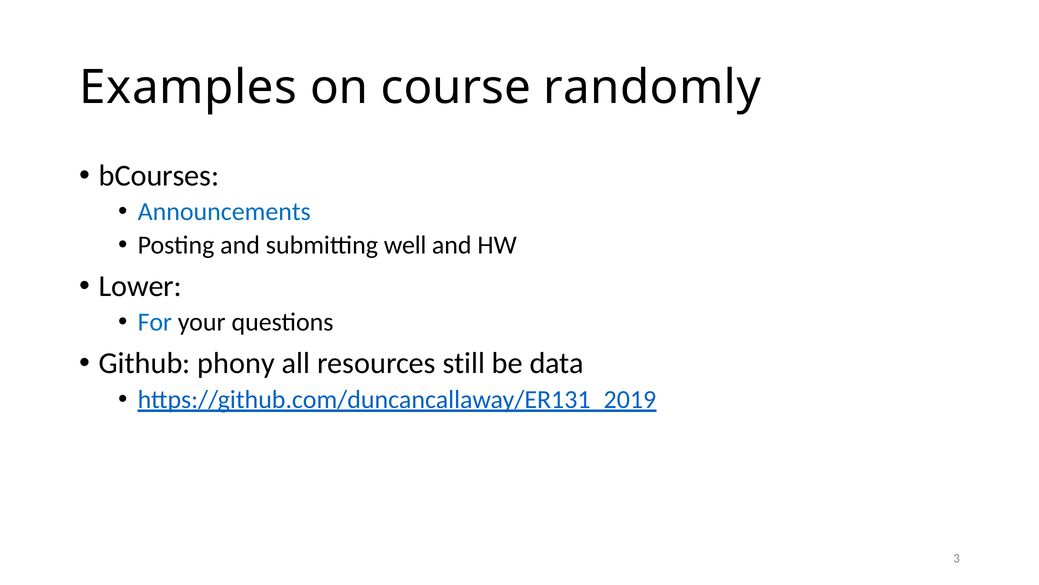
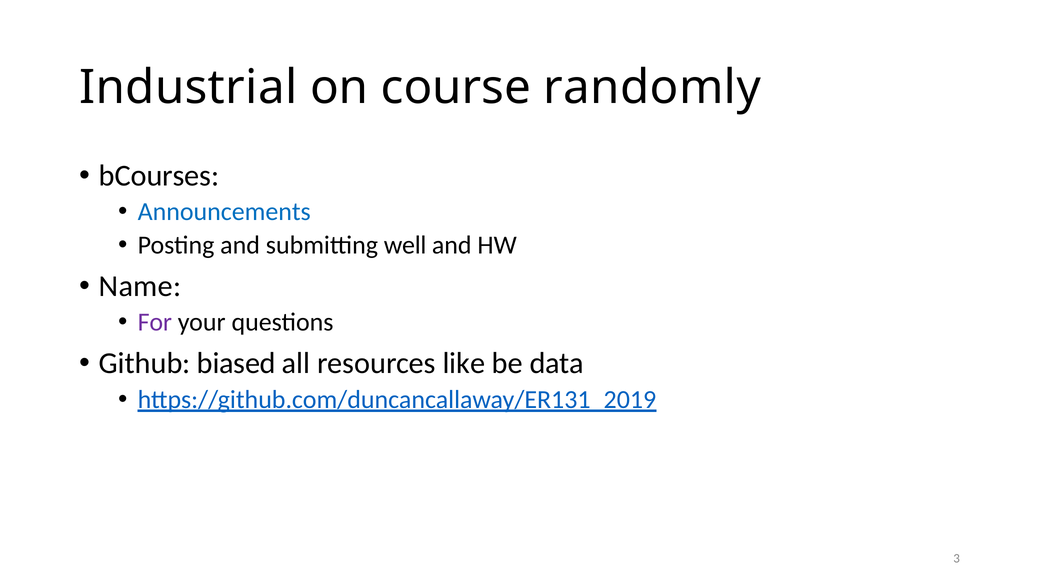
Examples: Examples -> Industrial
Lower: Lower -> Name
For colour: blue -> purple
phony: phony -> biased
still: still -> like
